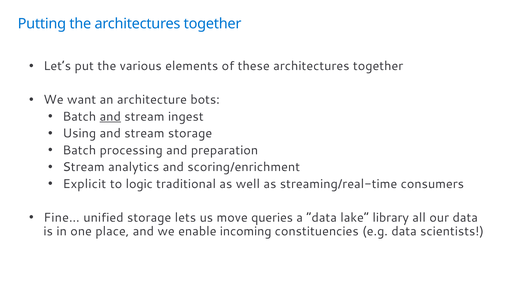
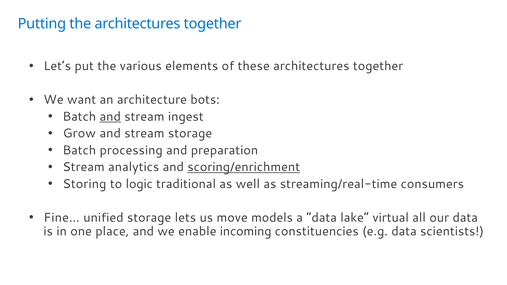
Using: Using -> Grow
scoring/enrichment underline: none -> present
Explicit: Explicit -> Storing
queries: queries -> models
library: library -> virtual
